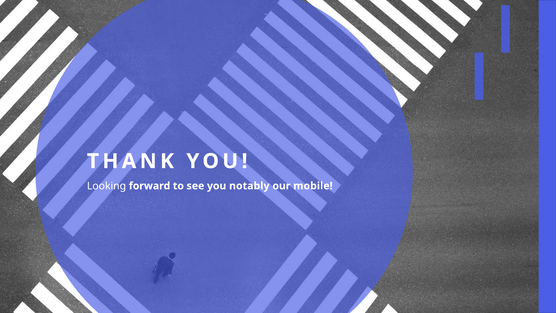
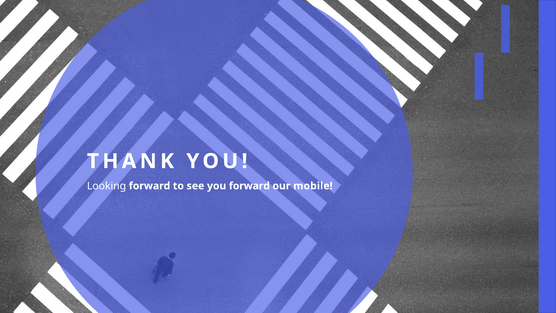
you notably: notably -> forward
